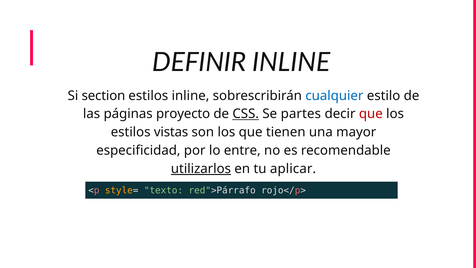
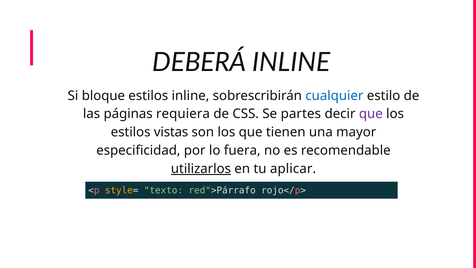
DEFINIR: DEFINIR -> DEBERÁ
section: section -> bloque
proyecto: proyecto -> requiera
CSS underline: present -> none
que at (371, 114) colour: red -> purple
entre: entre -> fuera
